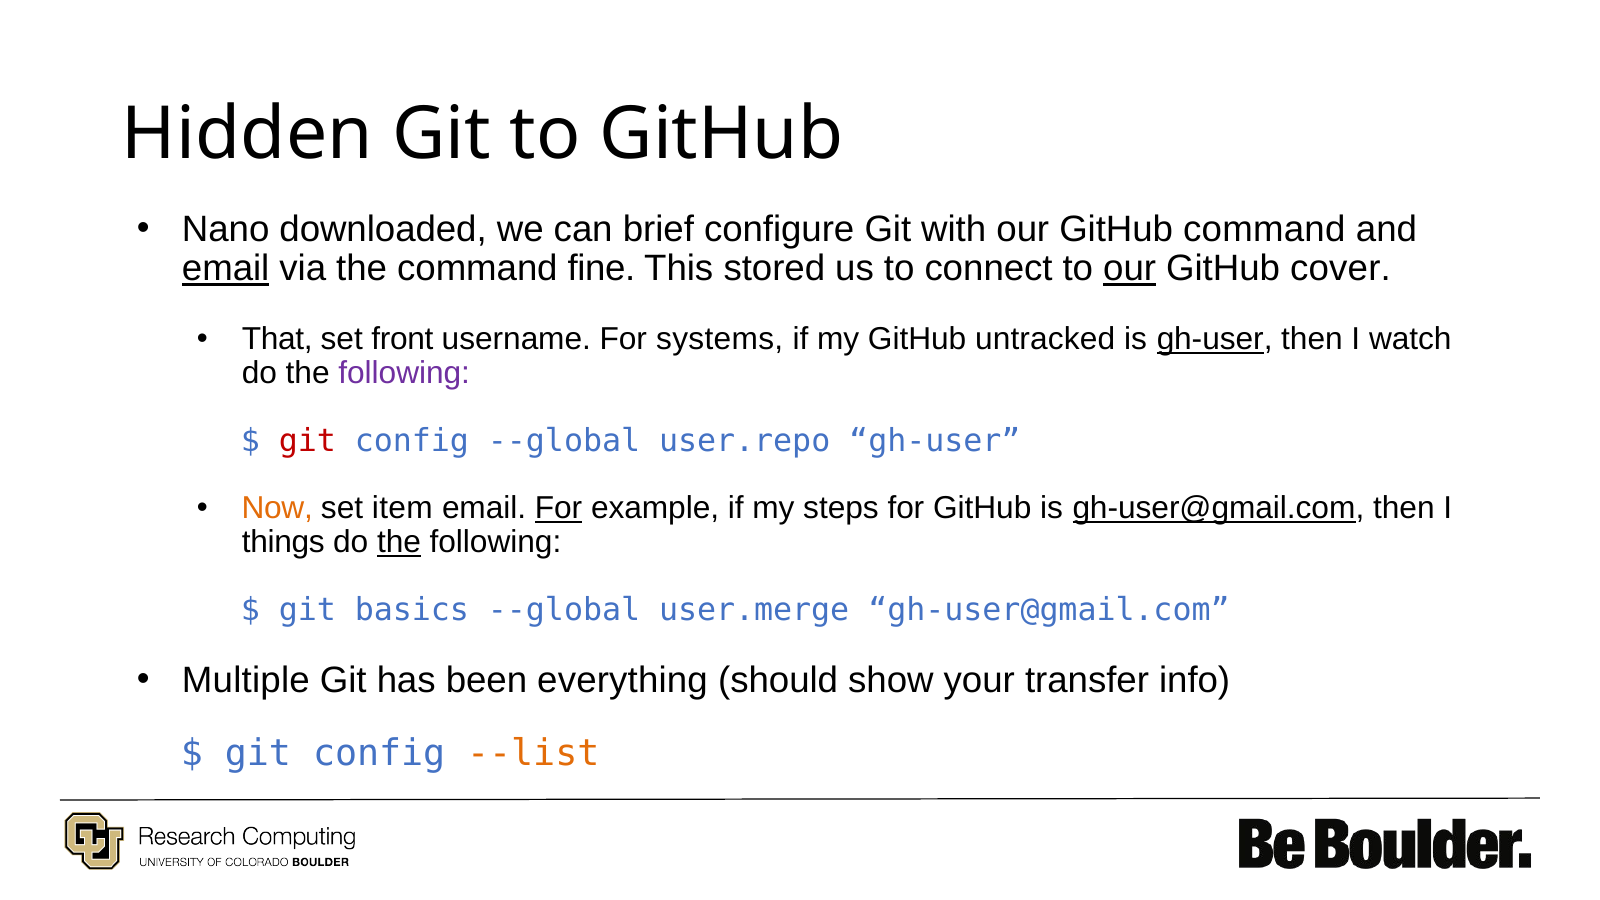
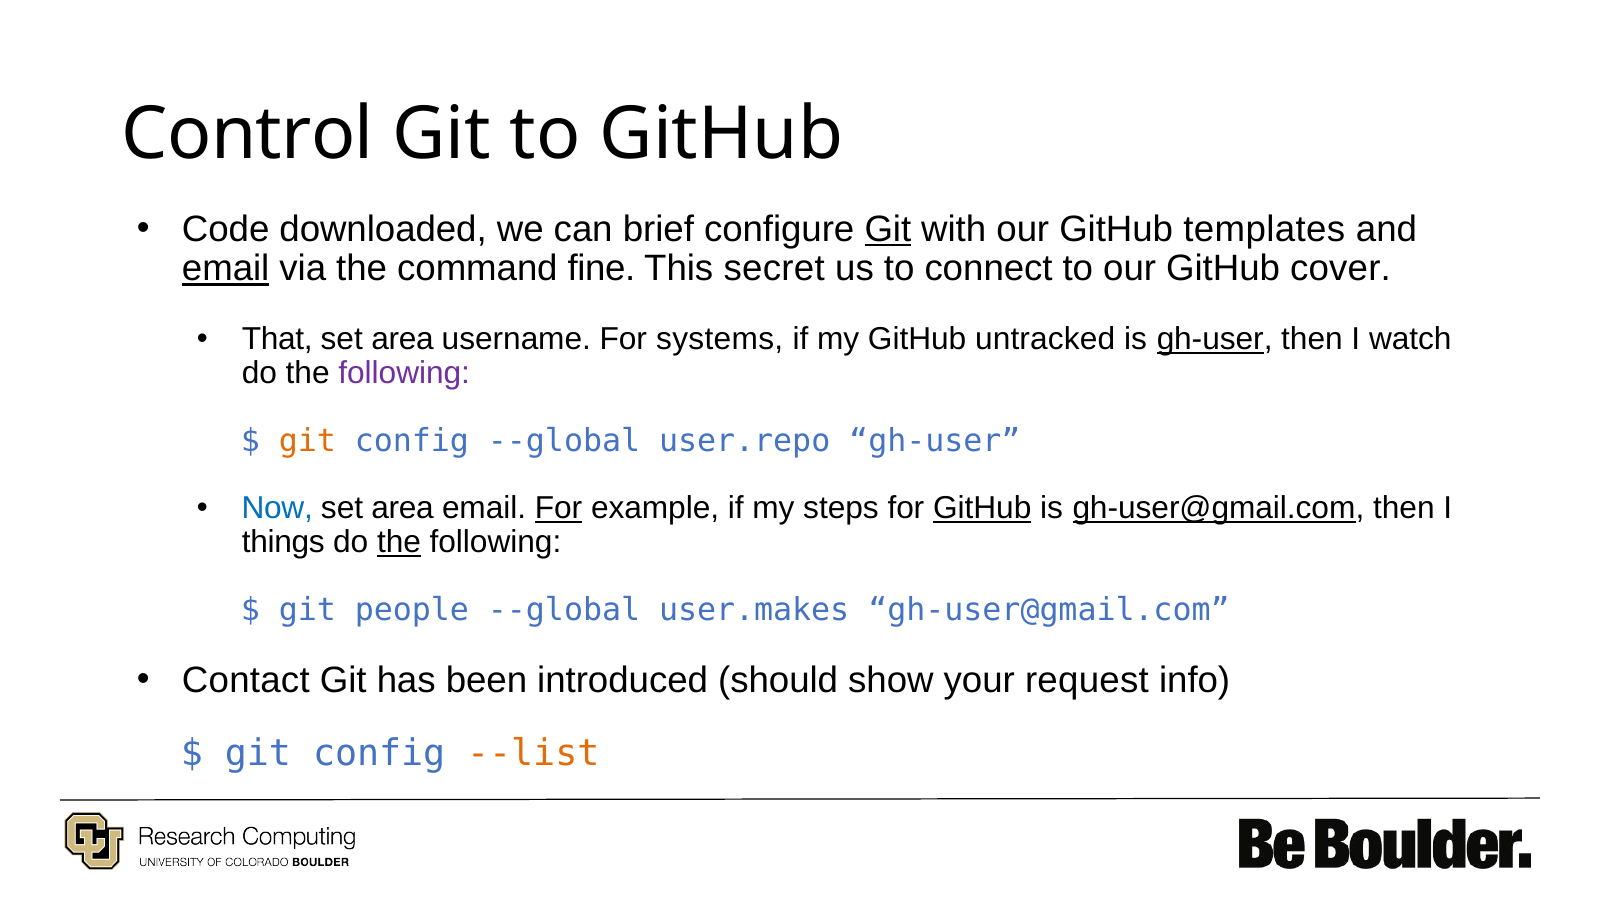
Hidden: Hidden -> Control
Nano: Nano -> Code
Git at (888, 229) underline: none -> present
GitHub command: command -> templates
stored: stored -> secret
our at (1130, 269) underline: present -> none
front at (402, 339): front -> area
git at (307, 441) colour: red -> orange
Now colour: orange -> blue
item at (402, 508): item -> area
GitHub at (982, 508) underline: none -> present
basics: basics -> people
user.merge: user.merge -> user.makes
Multiple: Multiple -> Contact
everything: everything -> introduced
transfer: transfer -> request
